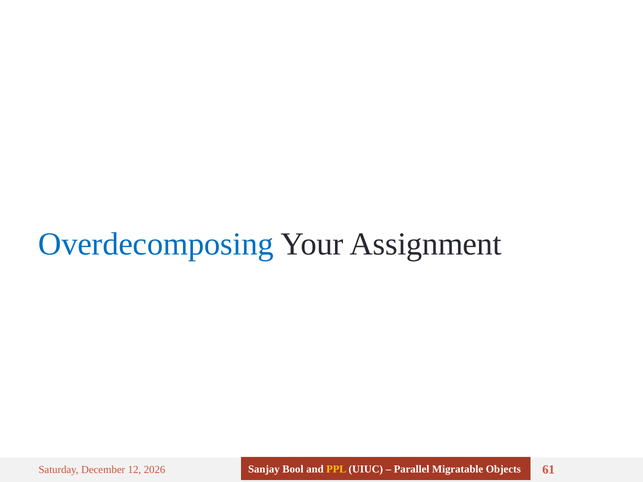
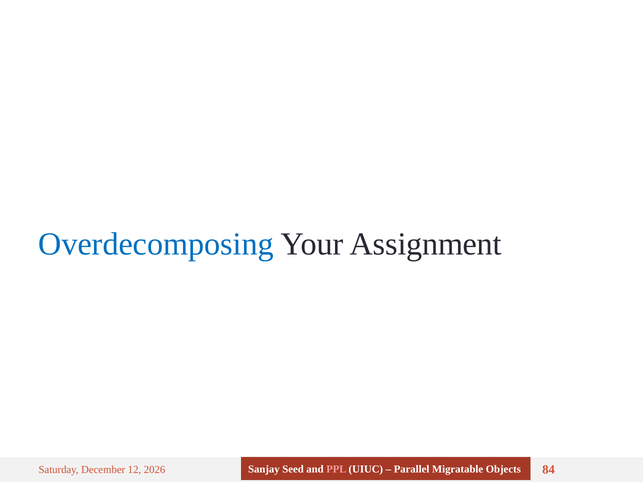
Bool: Bool -> Seed
PPL colour: yellow -> pink
61: 61 -> 84
